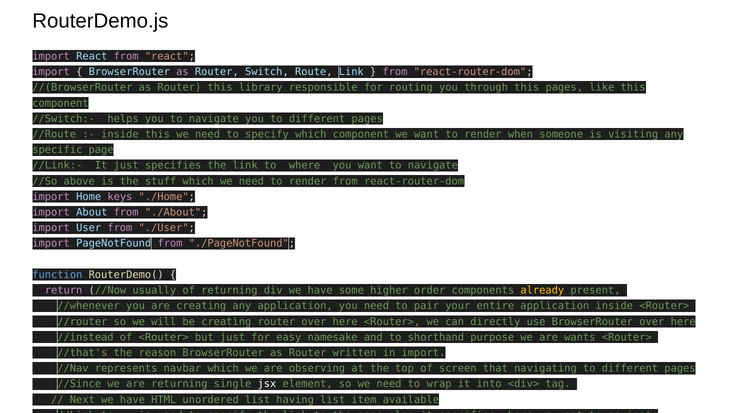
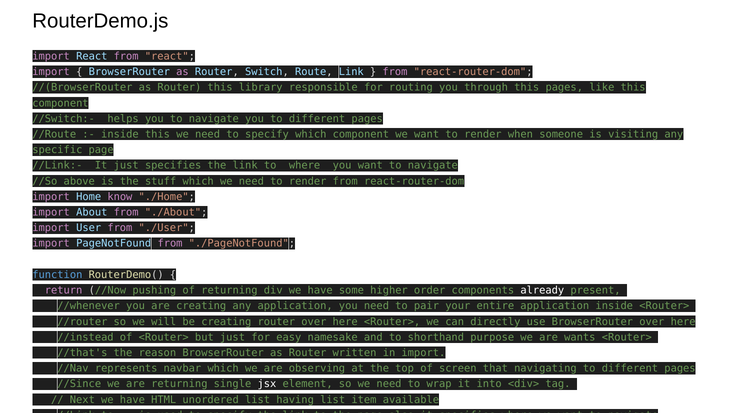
keys: keys -> know
usually: usually -> pushing
already colour: yellow -> white
